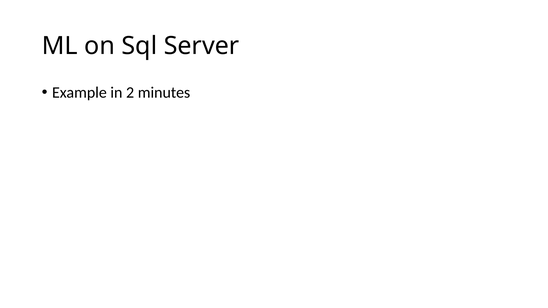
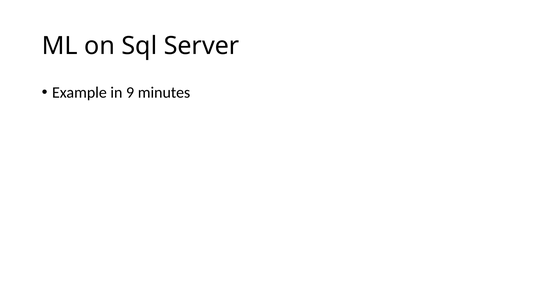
2: 2 -> 9
